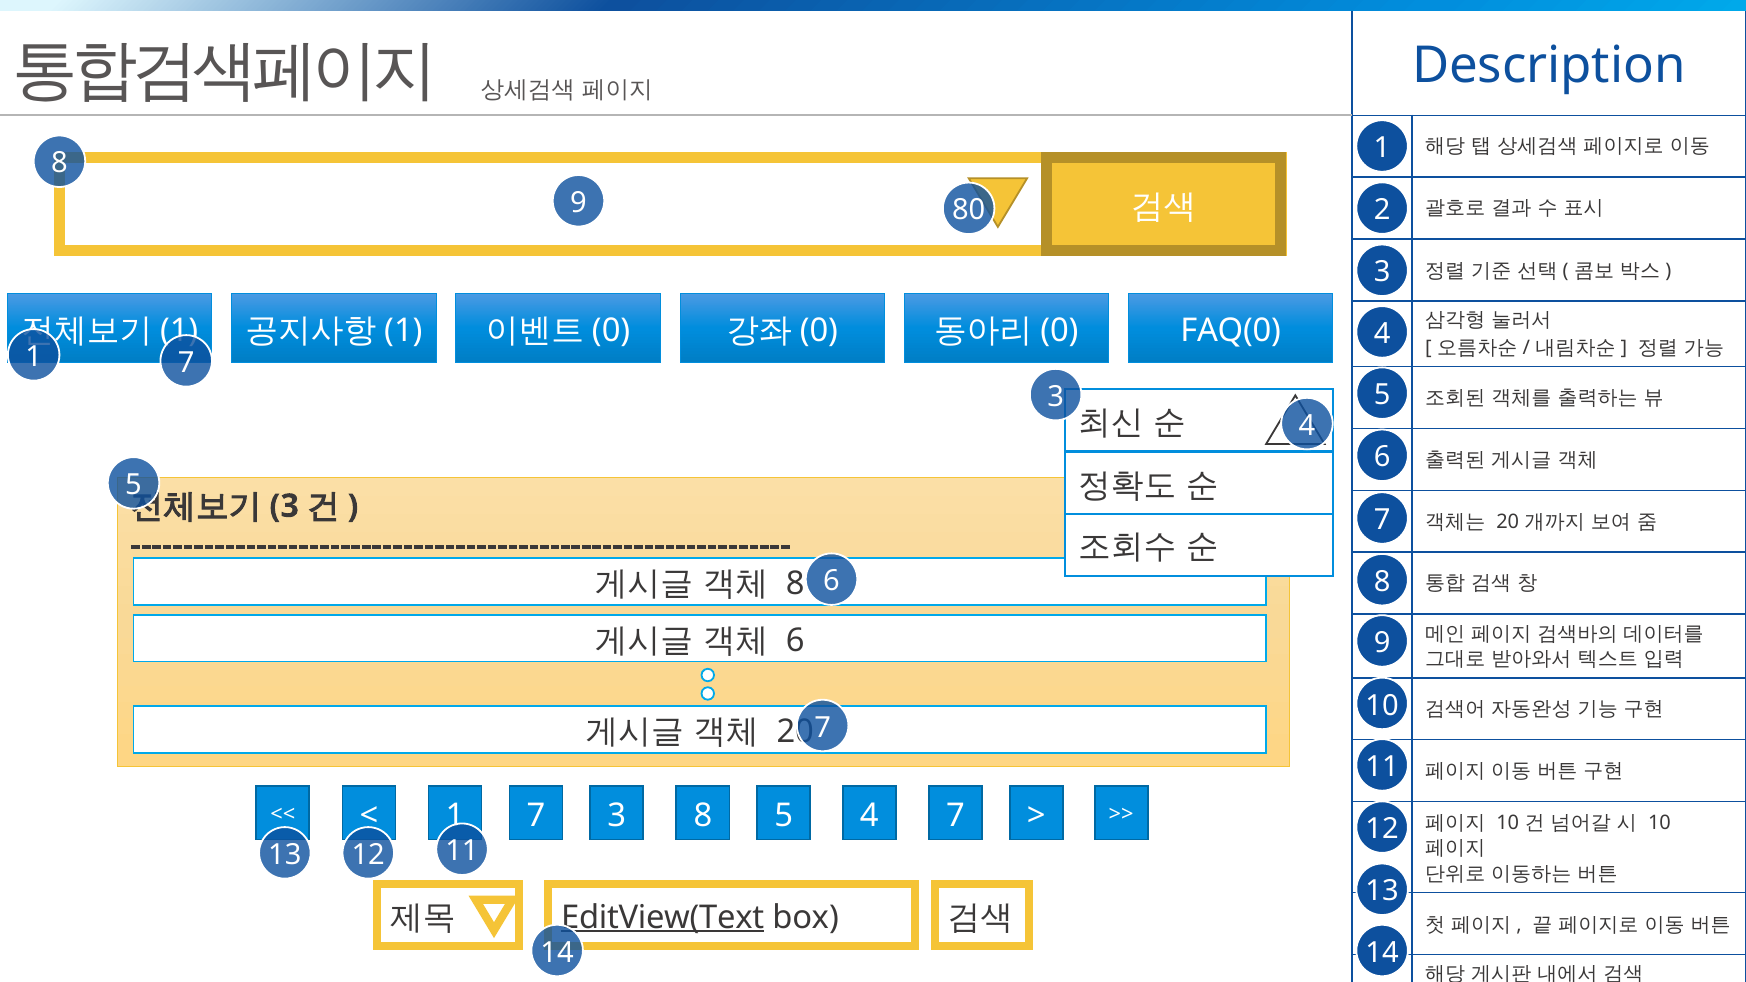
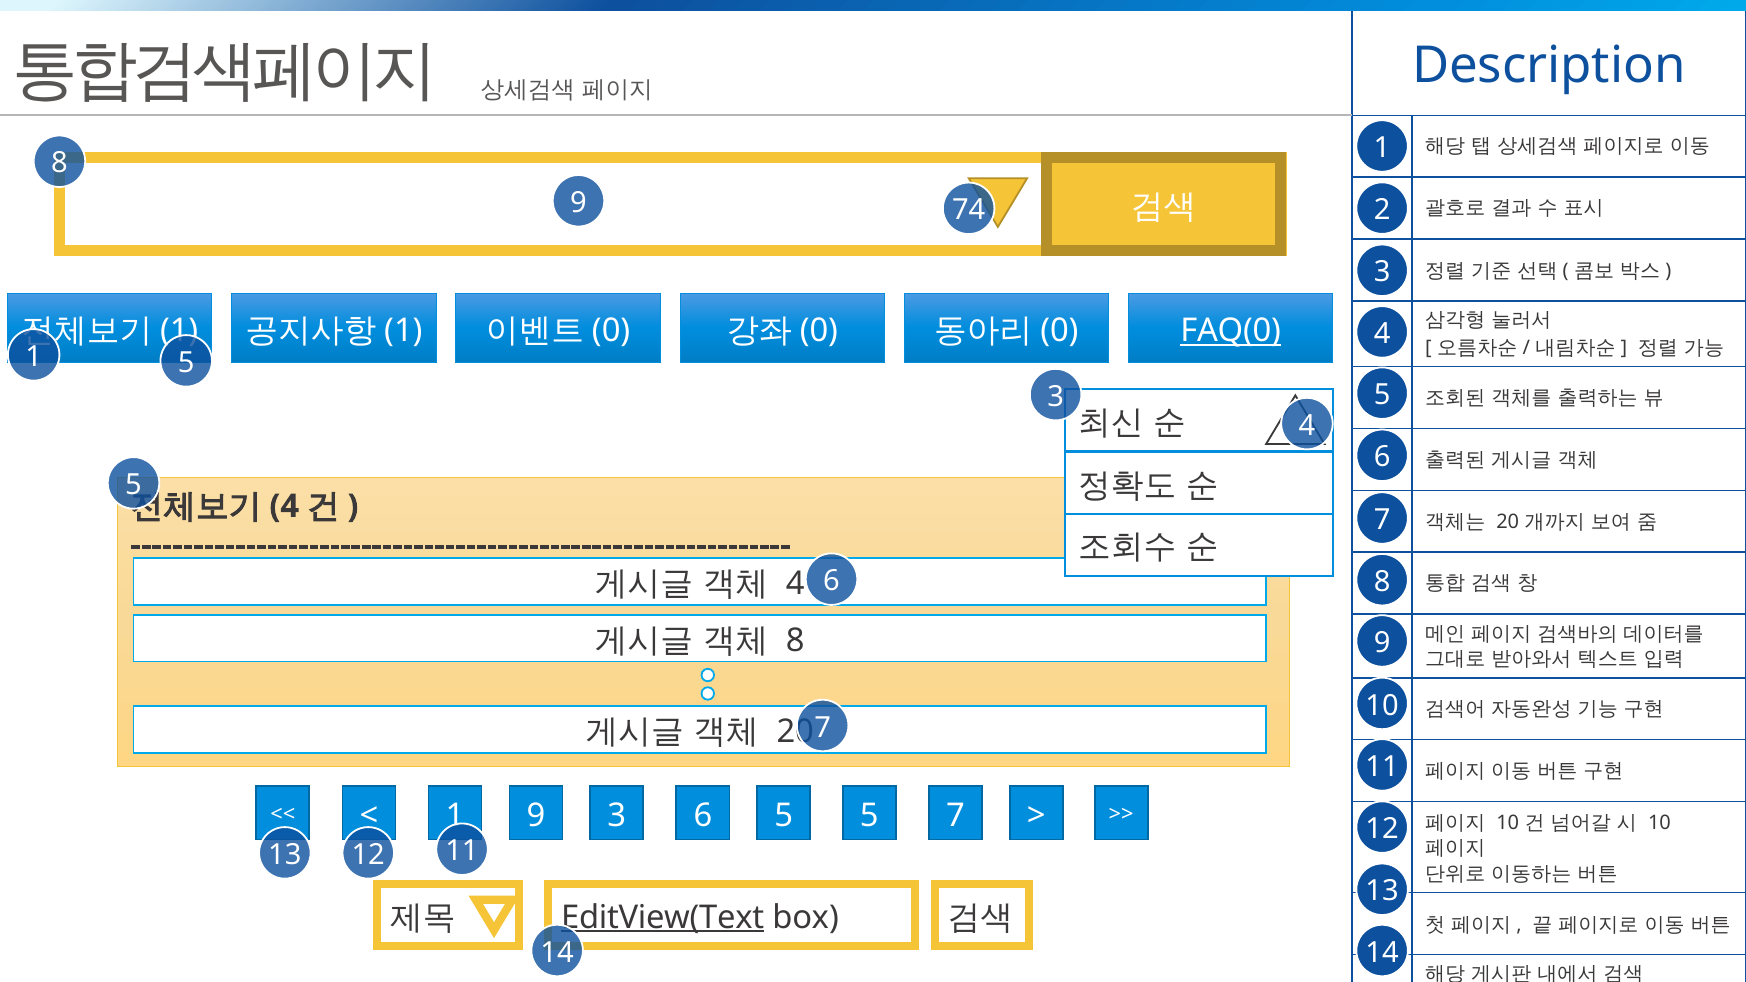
80: 80 -> 74
FAQ(0 underline: none -> present
7 at (186, 363): 7 -> 5
3 at (284, 506): 3 -> 4
8 at (795, 584): 8 -> 4
6 at (795, 641): 6 -> 8
7 at (536, 815): 7 -> 9
3 8: 8 -> 6
5 4: 4 -> 5
